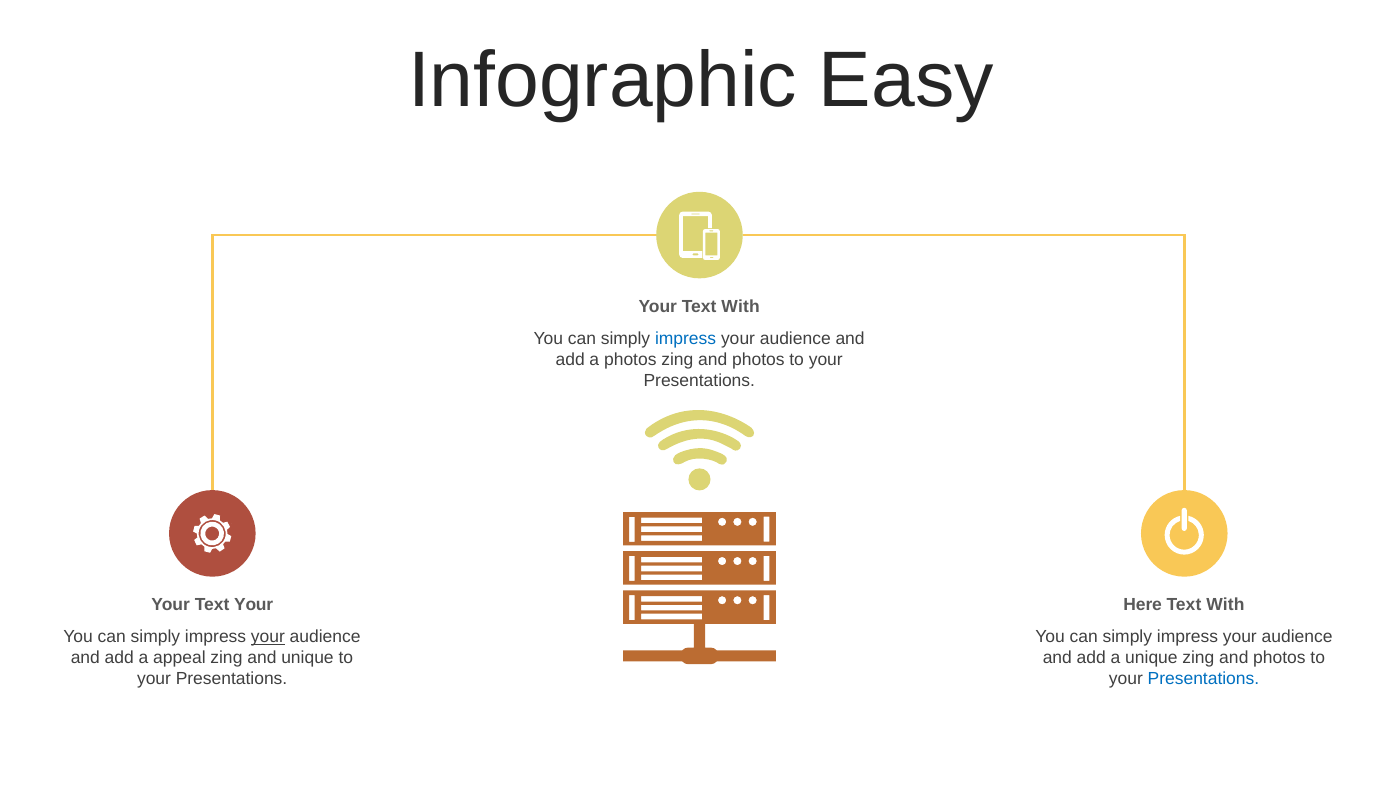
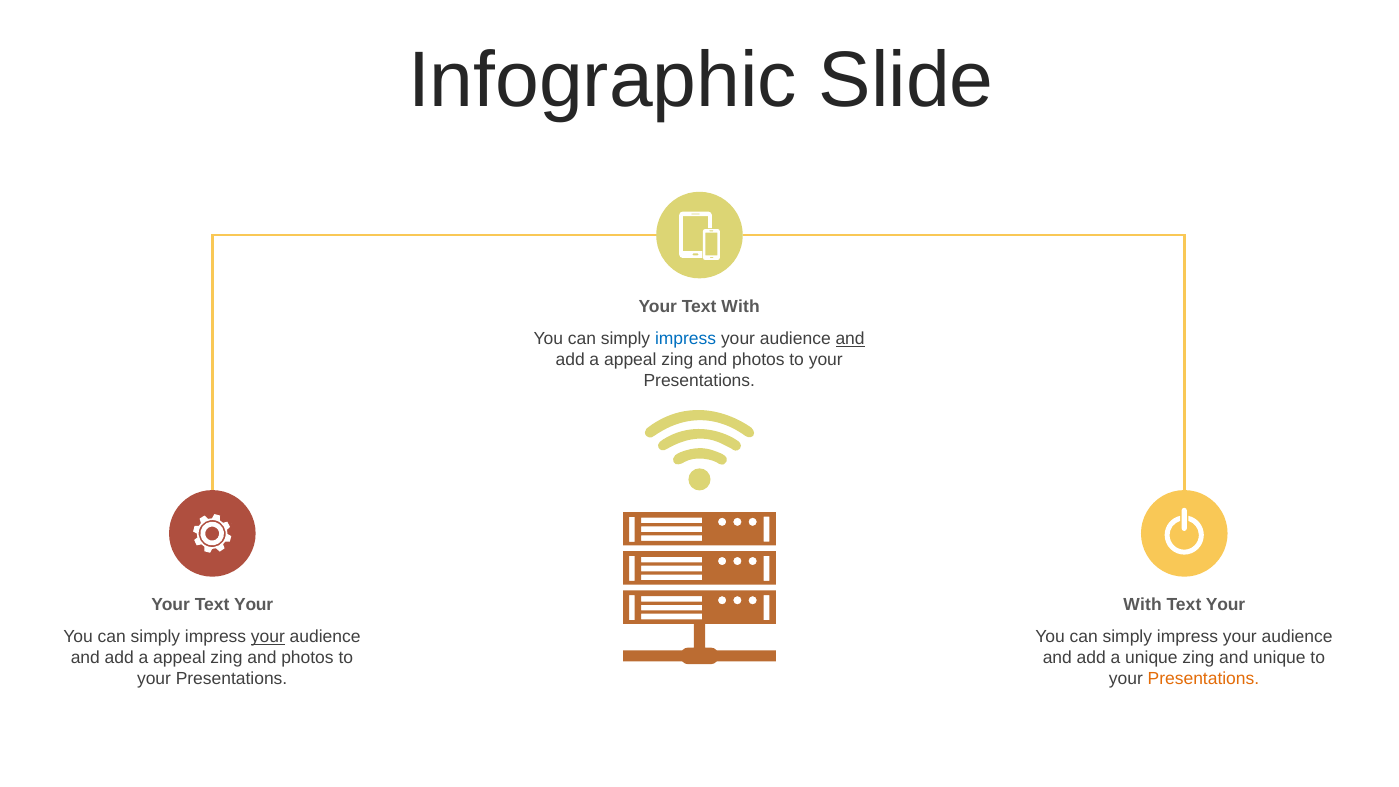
Easy: Easy -> Slide
and at (850, 338) underline: none -> present
photos at (630, 359): photos -> appeal
Here at (1143, 605): Here -> With
With at (1225, 605): With -> Your
unique at (307, 658): unique -> photos
unique zing and photos: photos -> unique
Presentations at (1203, 679) colour: blue -> orange
